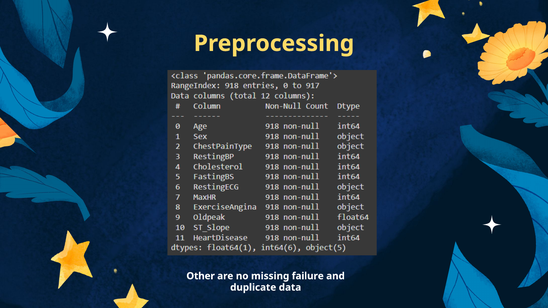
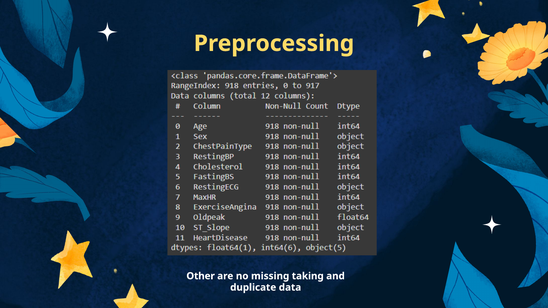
failure: failure -> taking
